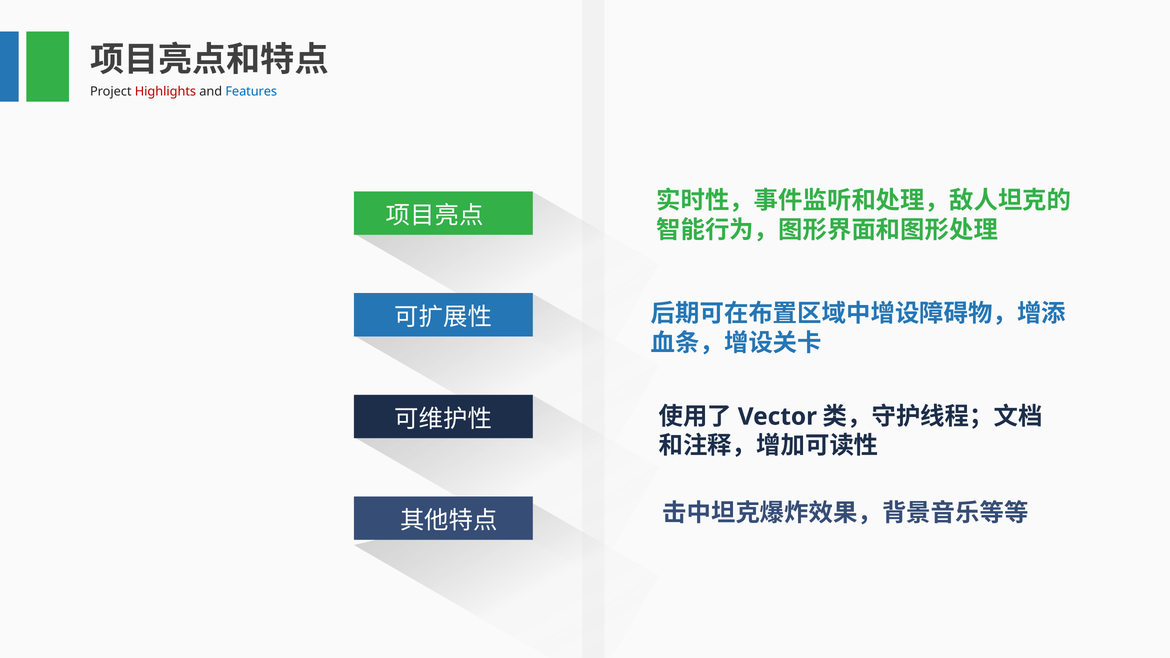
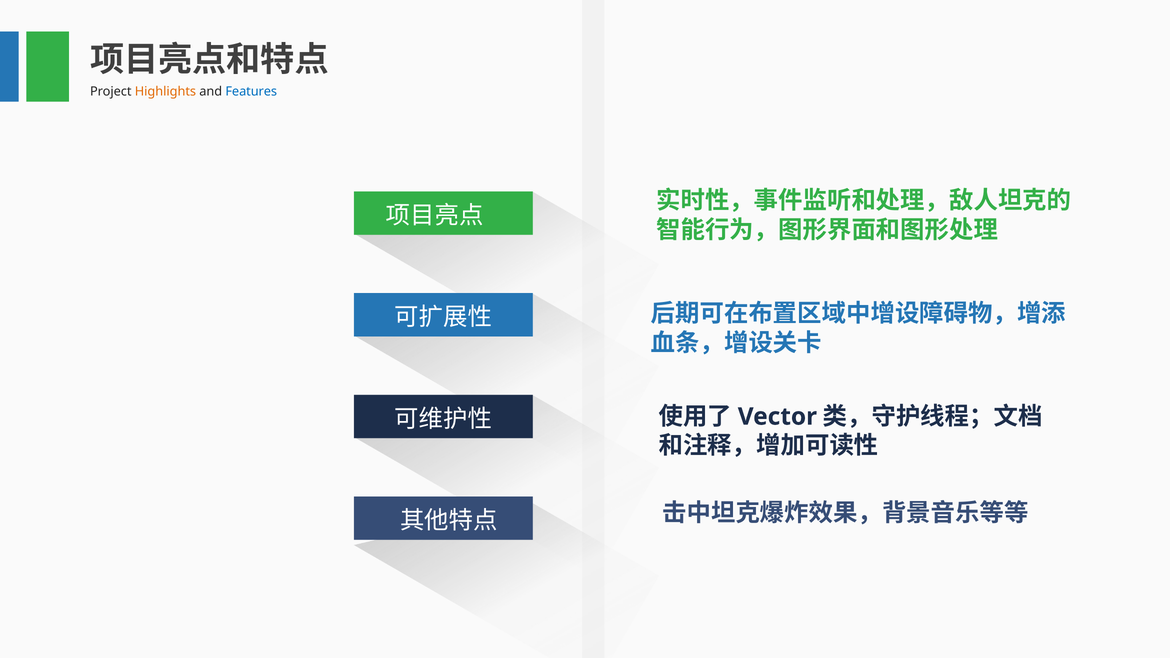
Highlights colour: red -> orange
